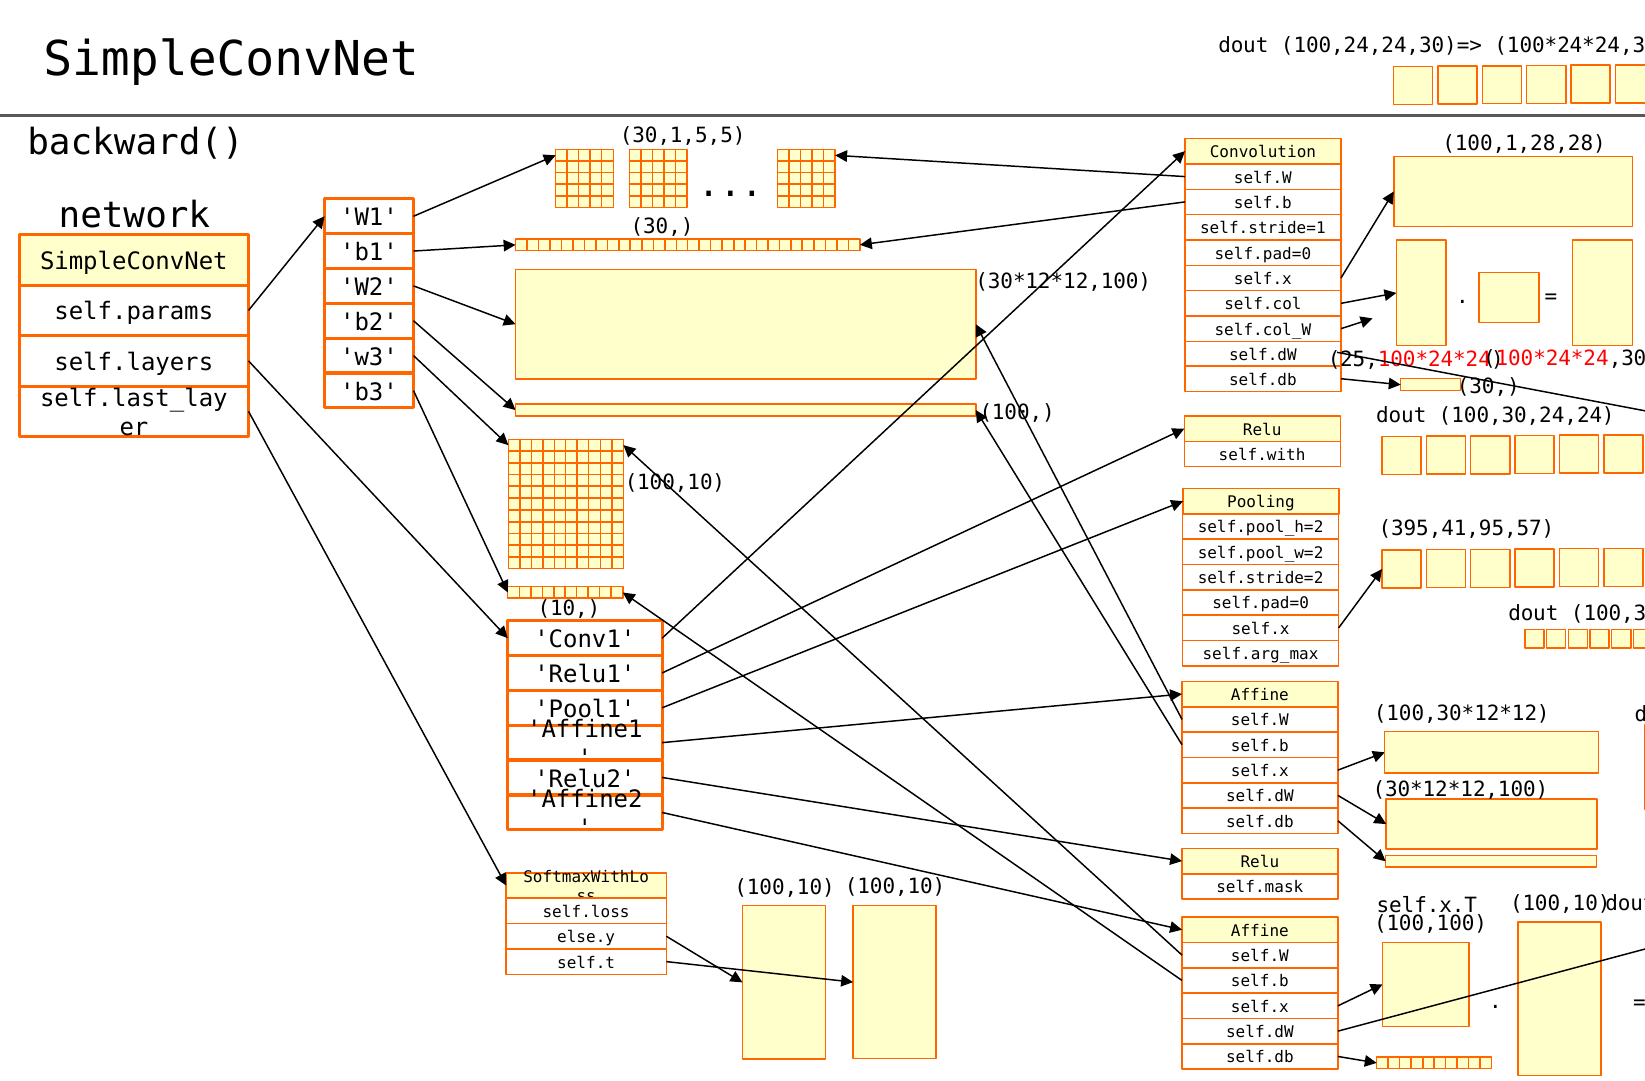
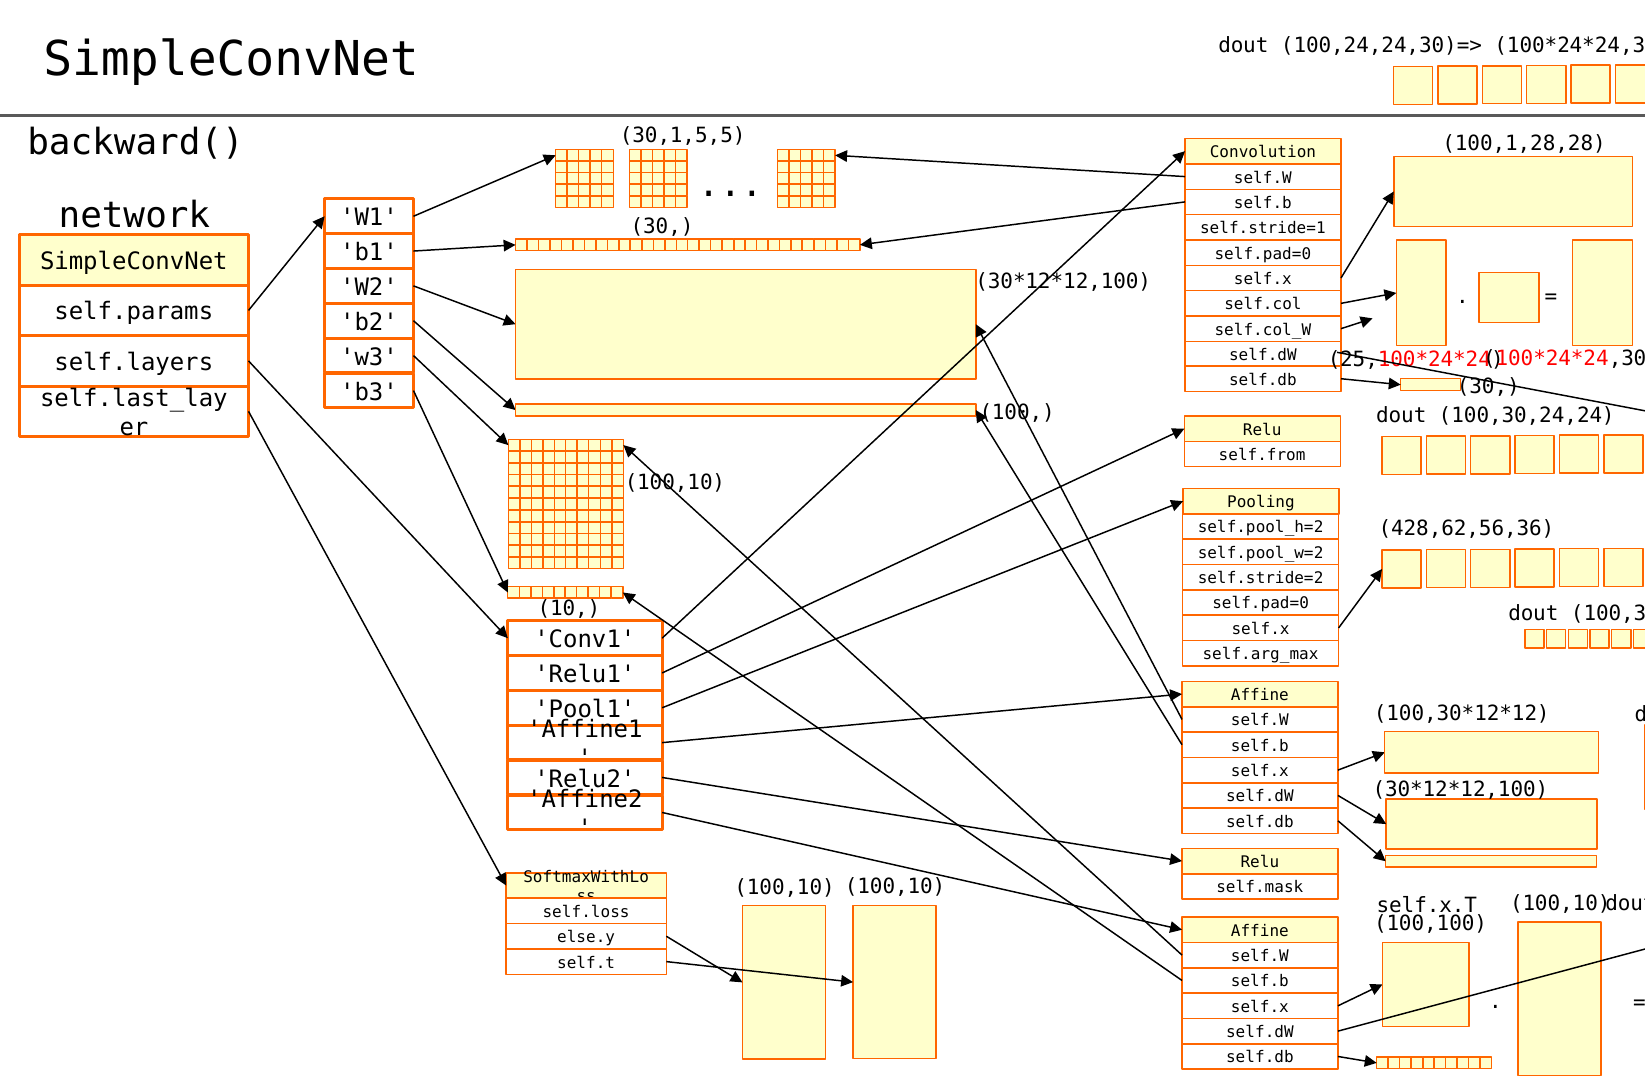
self.with: self.with -> self.from
395,41,95,57: 395,41,95,57 -> 428,62,56,36
